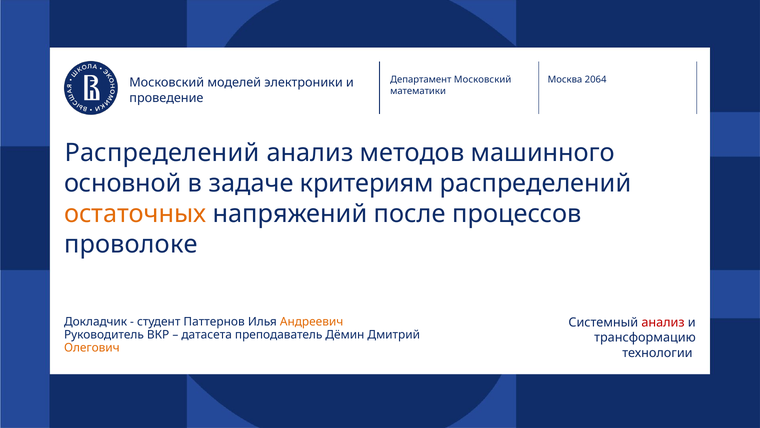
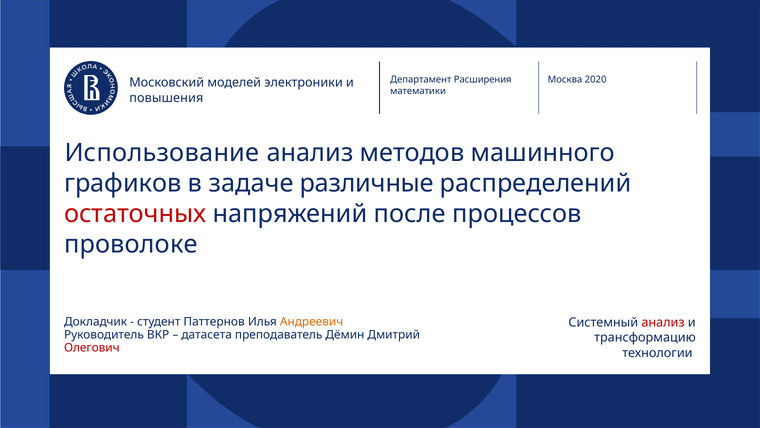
Департамент Московский: Московский -> Расширения
2064: 2064 -> 2020
проведение: проведение -> повышения
Распределений at (162, 153): Распределений -> Использование
основной: основной -> графиков
критериям: критериям -> различные
остаточных colour: orange -> red
Олегович colour: orange -> red
